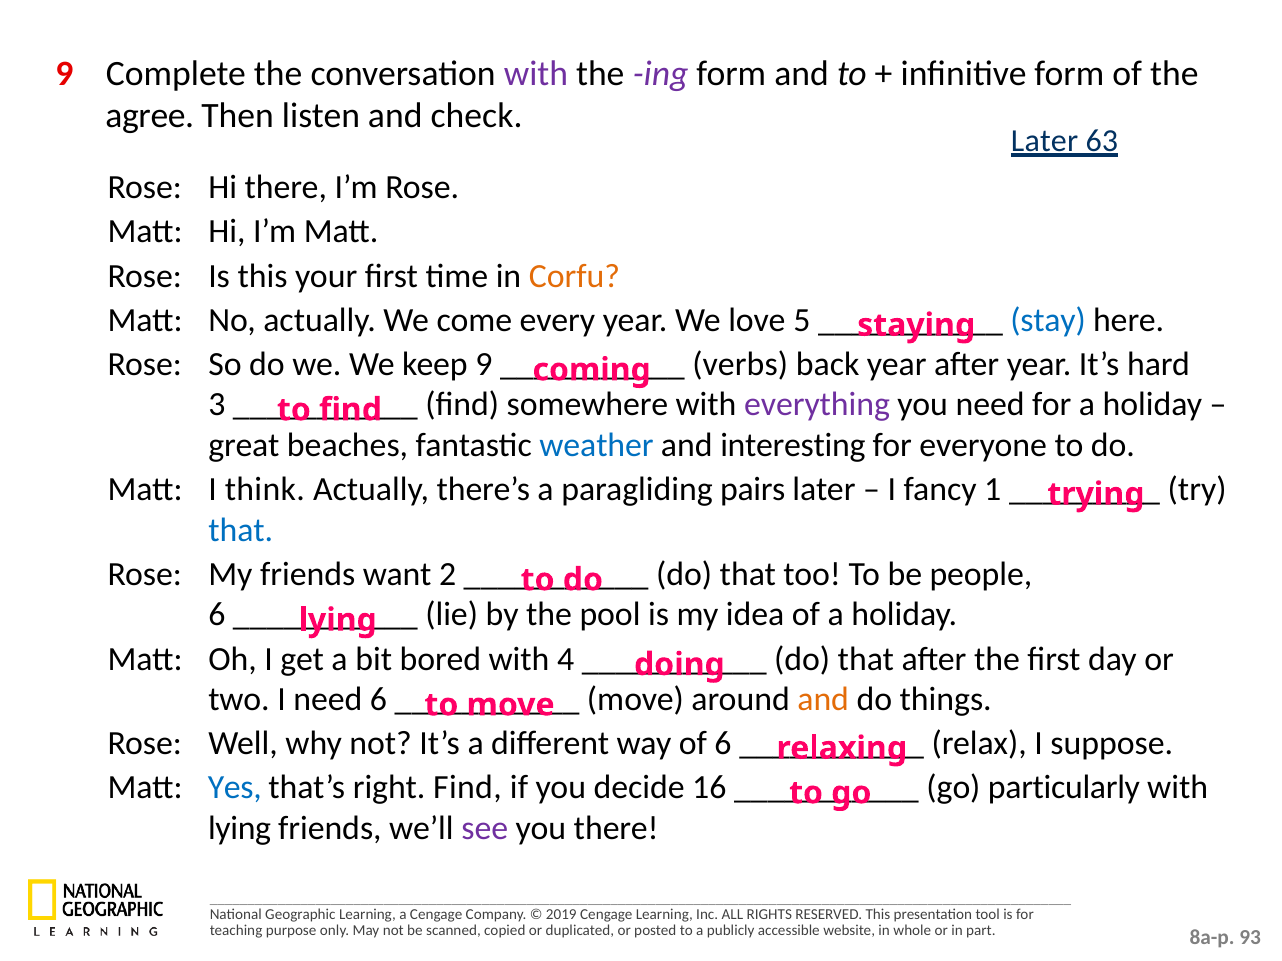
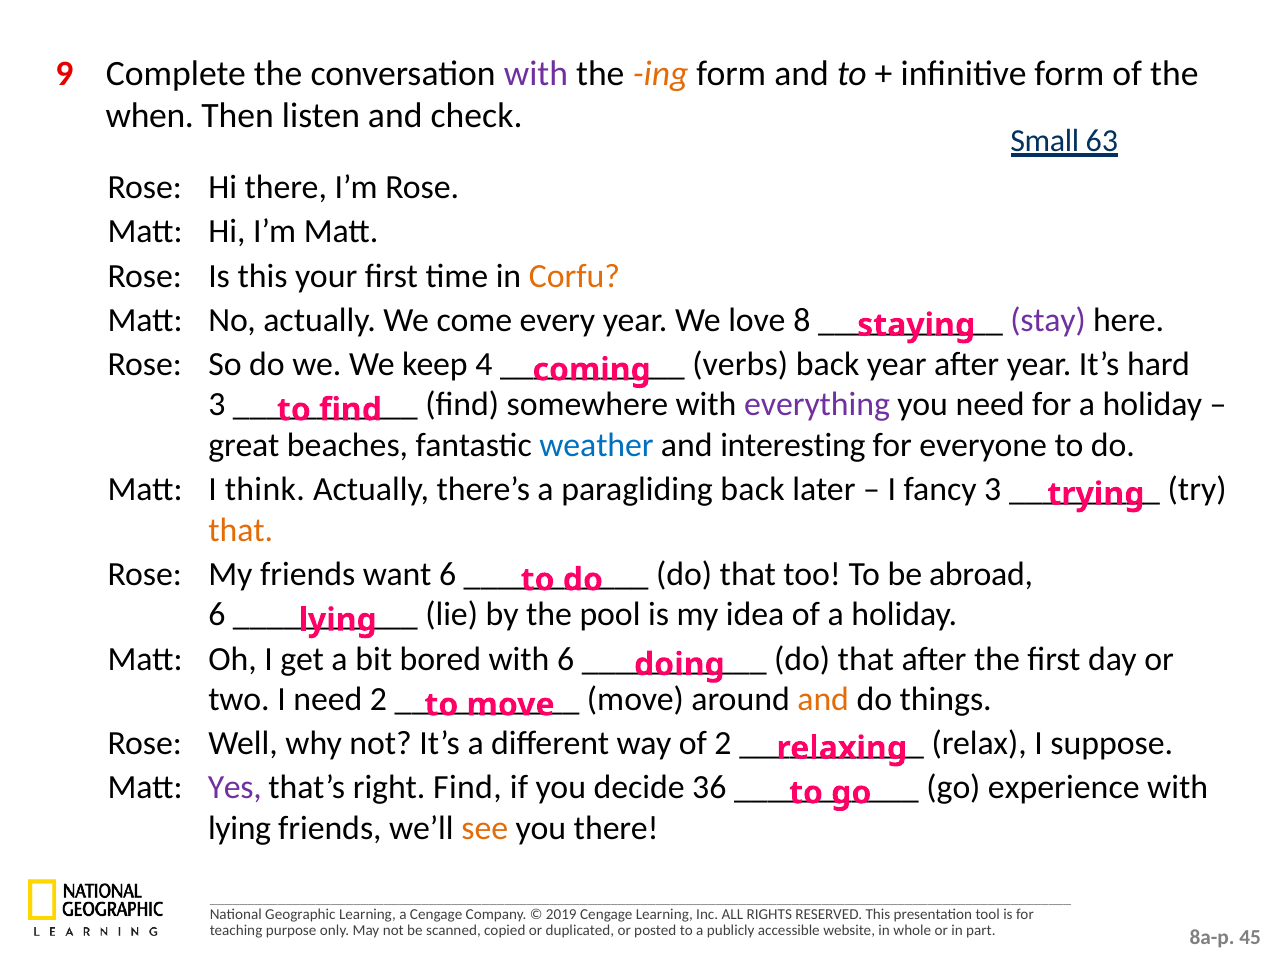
ing colour: purple -> orange
agree: agree -> when
Later at (1045, 141): Later -> Small
5: 5 -> 8
stay colour: blue -> purple
keep 9: 9 -> 4
paragliding pairs: pairs -> back
fancy 1: 1 -> 3
that at (241, 530) colour: blue -> orange
want 2: 2 -> 6
people: people -> abroad
with 4: 4 -> 6
need 6: 6 -> 2
of 6: 6 -> 2
Yes colour: blue -> purple
16: 16 -> 36
particularly: particularly -> experience
see colour: purple -> orange
93: 93 -> 45
